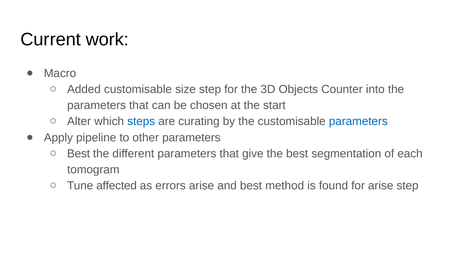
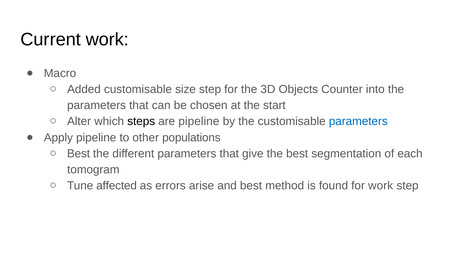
steps colour: blue -> black
are curating: curating -> pipeline
other parameters: parameters -> populations
for arise: arise -> work
